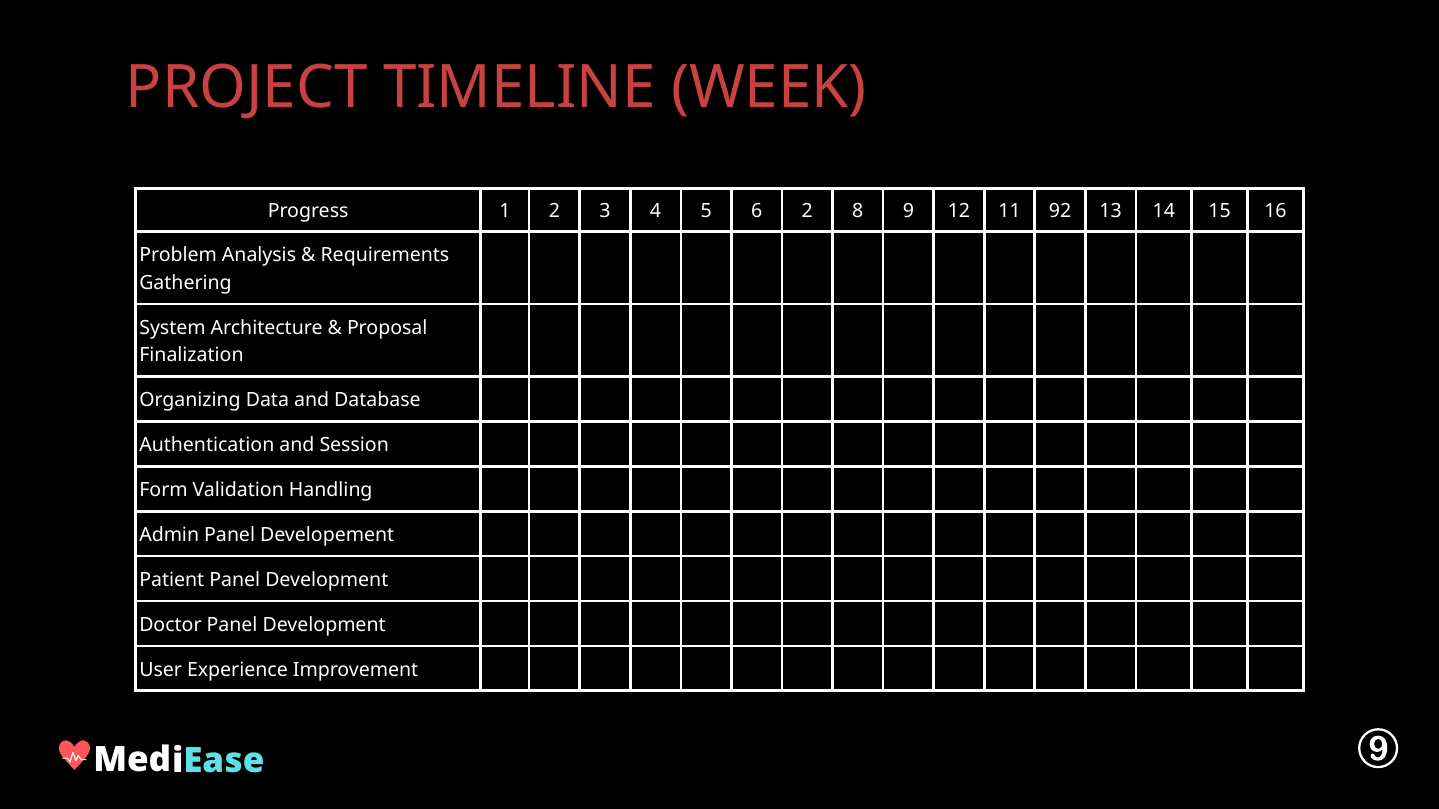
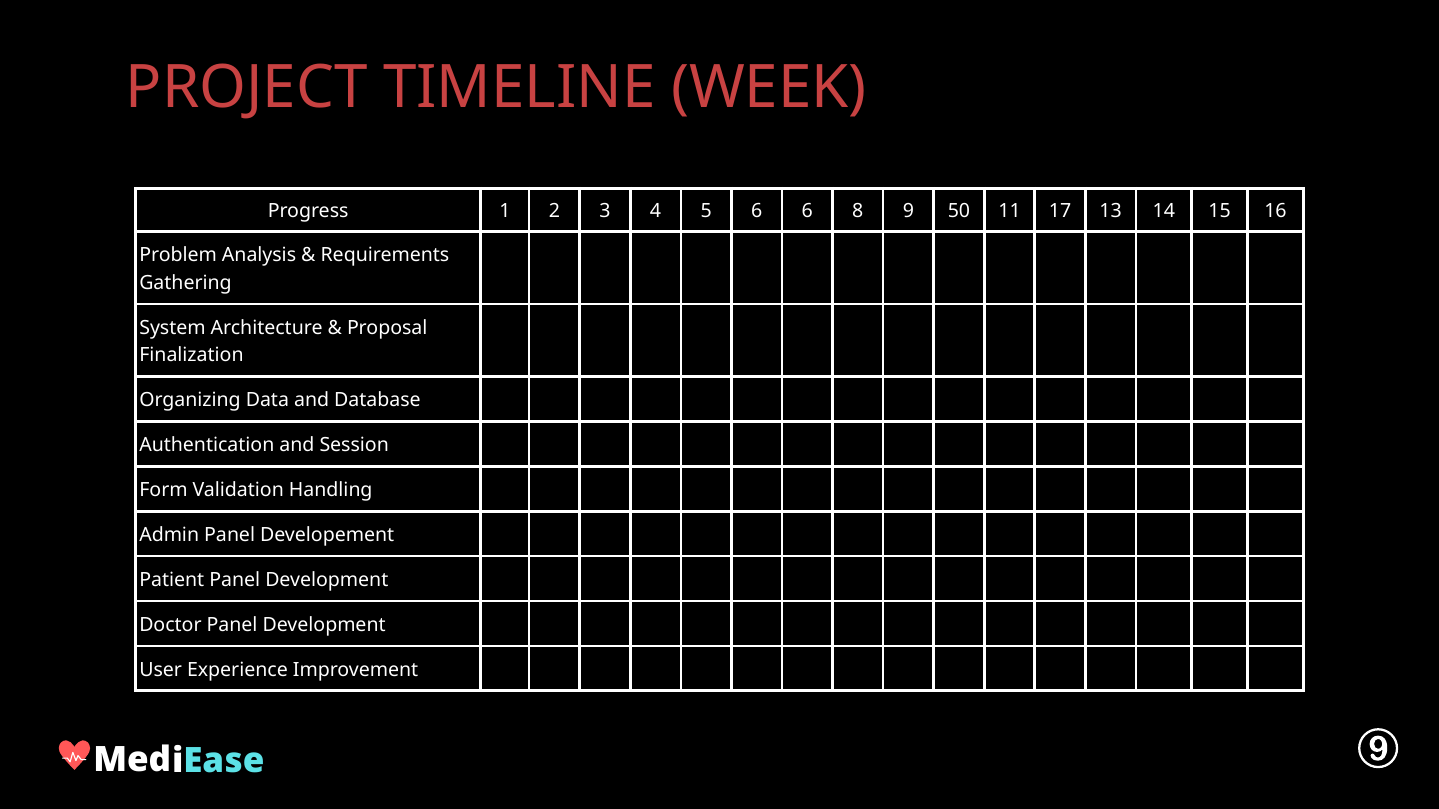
6 2: 2 -> 6
12: 12 -> 50
92: 92 -> 17
